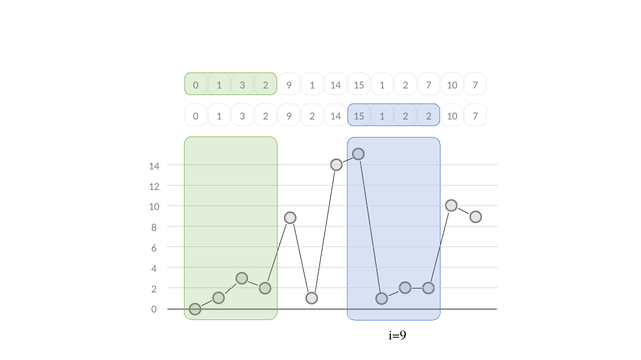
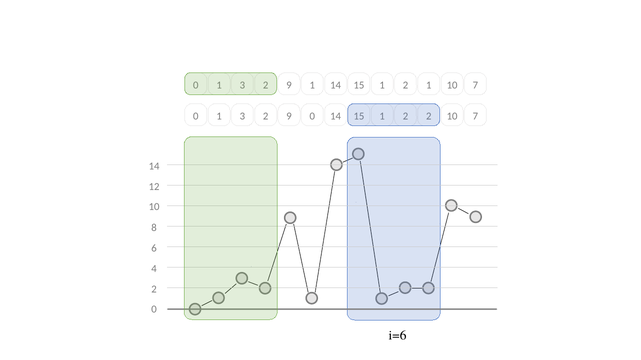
2 7: 7 -> 1
9 2: 2 -> 0
i=9: i=9 -> i=6
